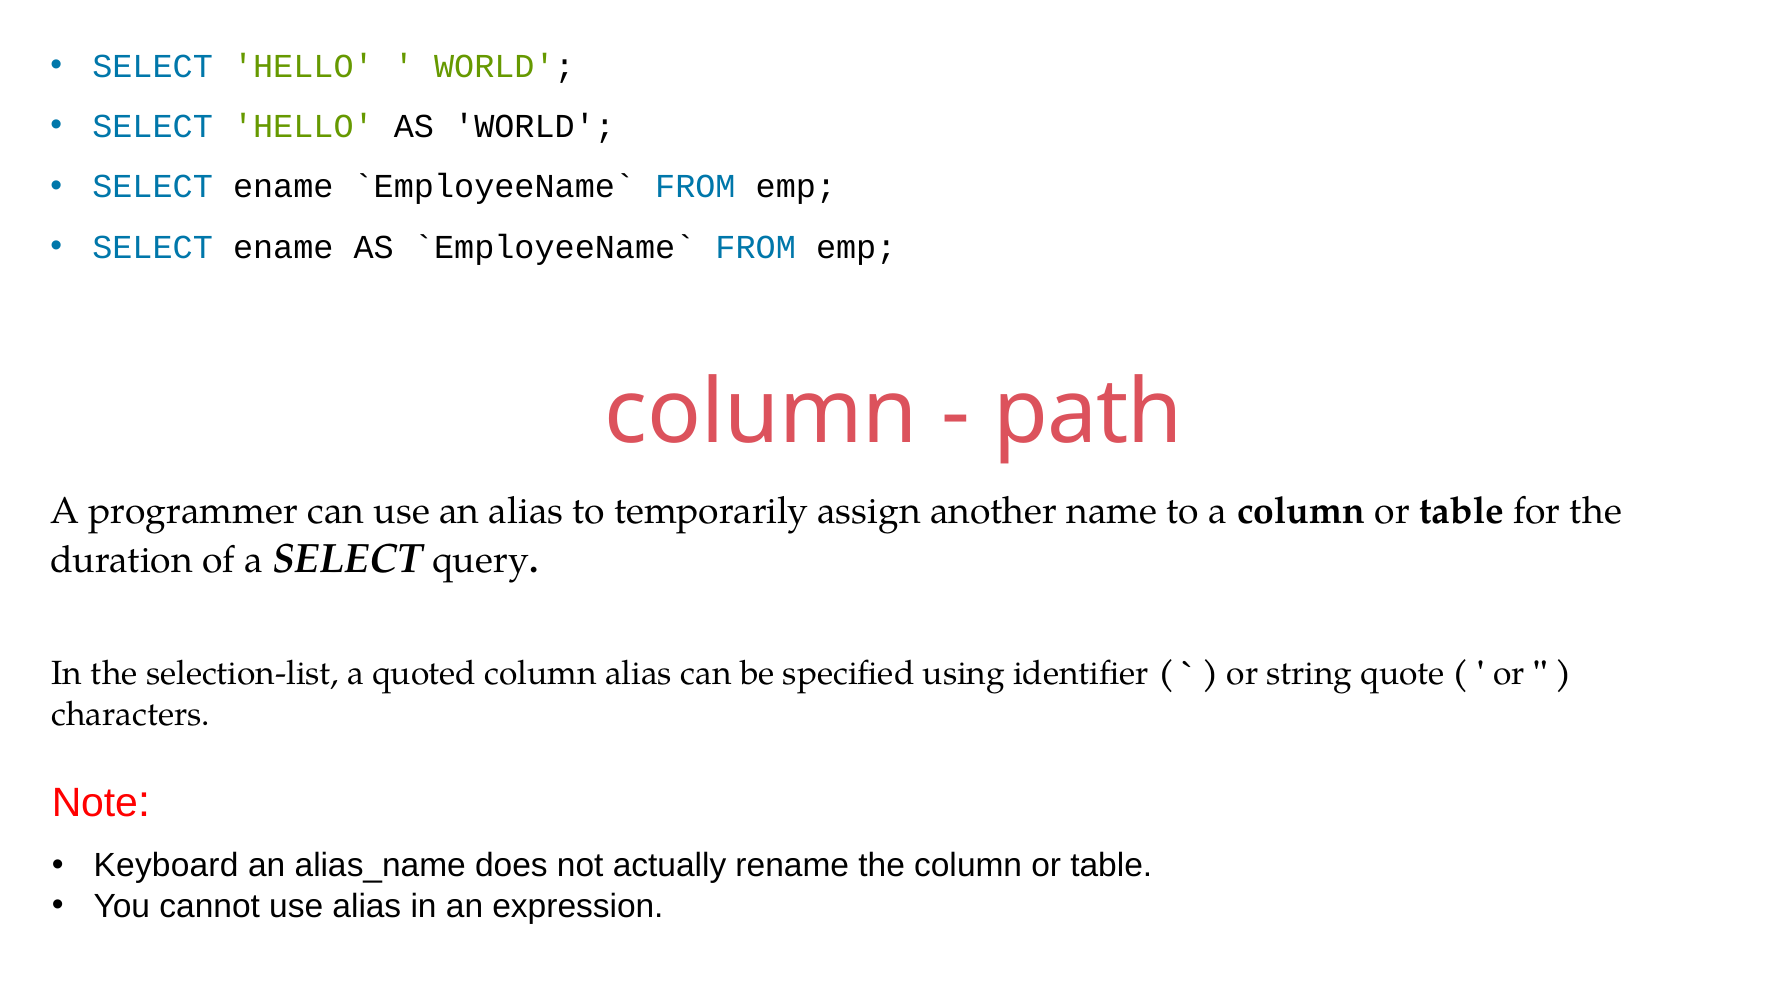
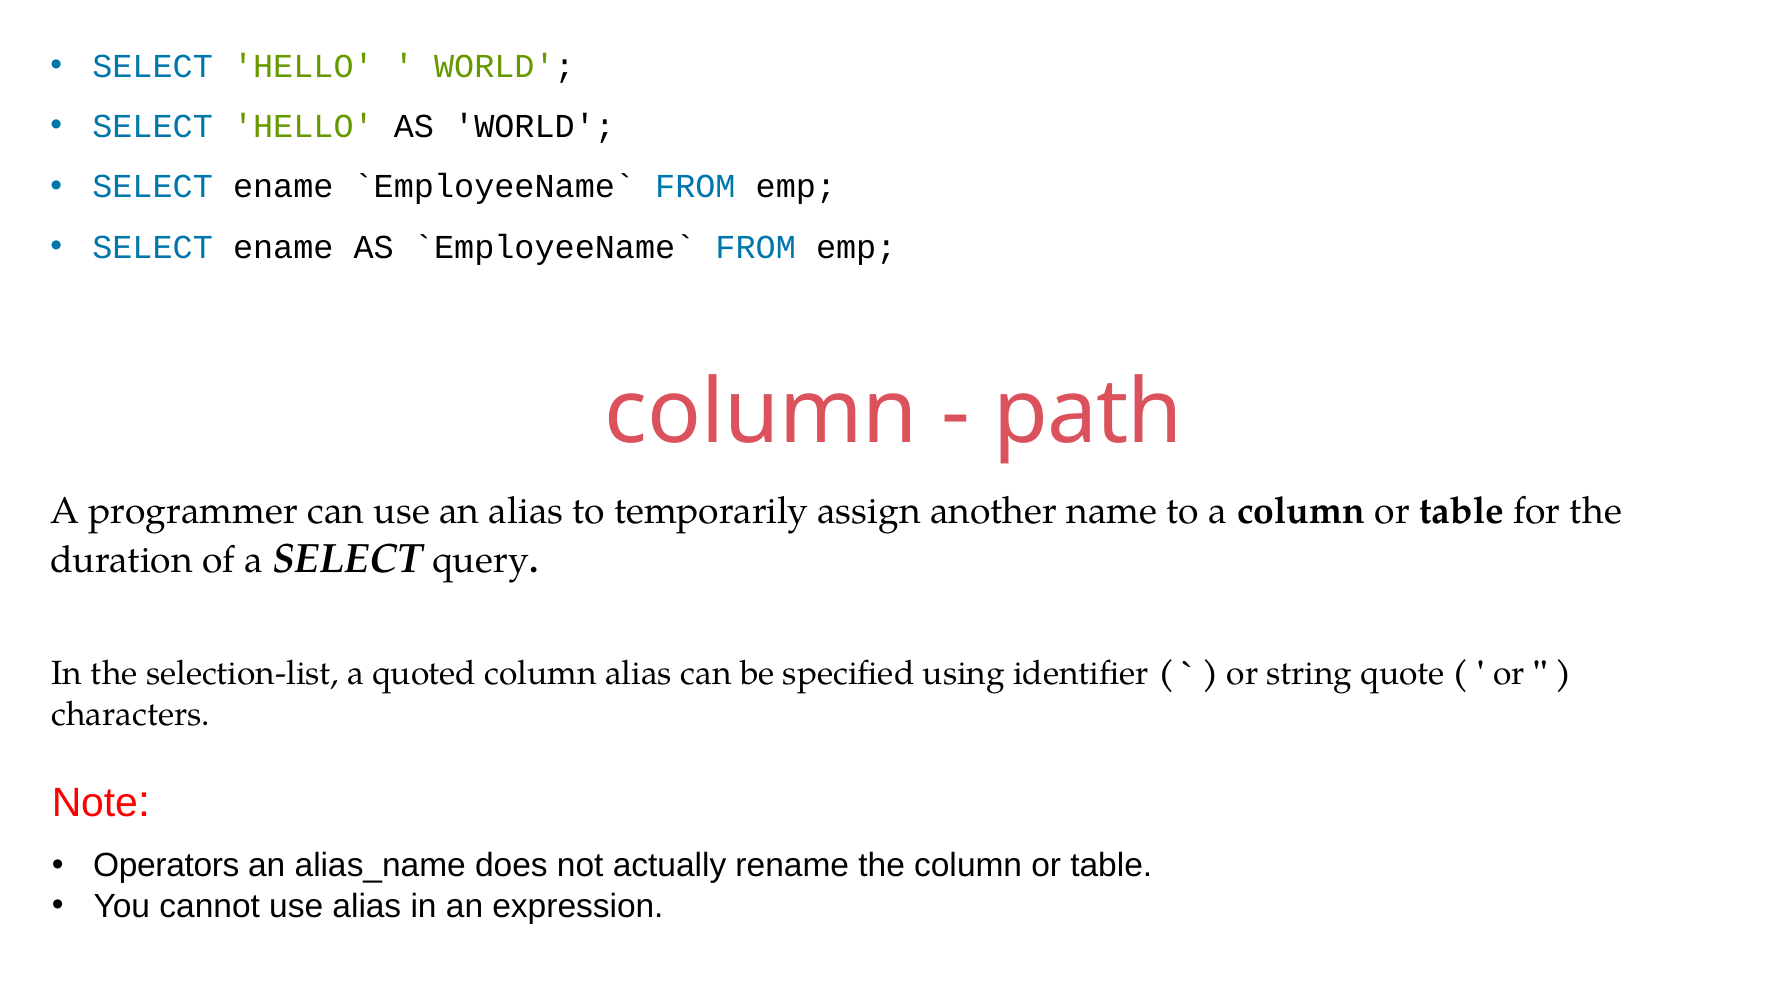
Keyboard: Keyboard -> Operators
